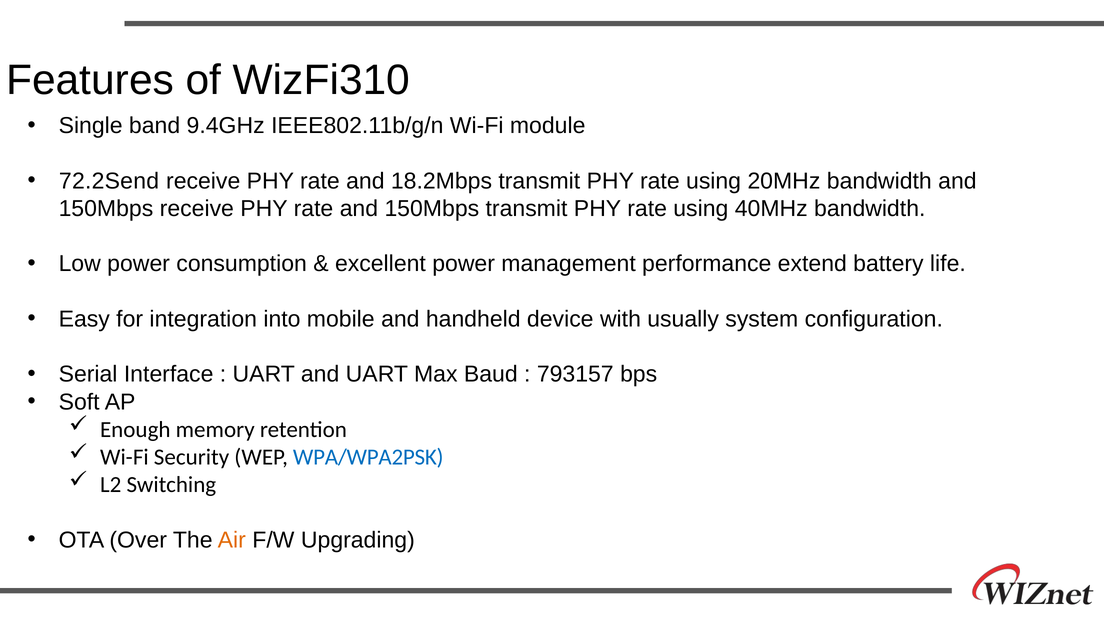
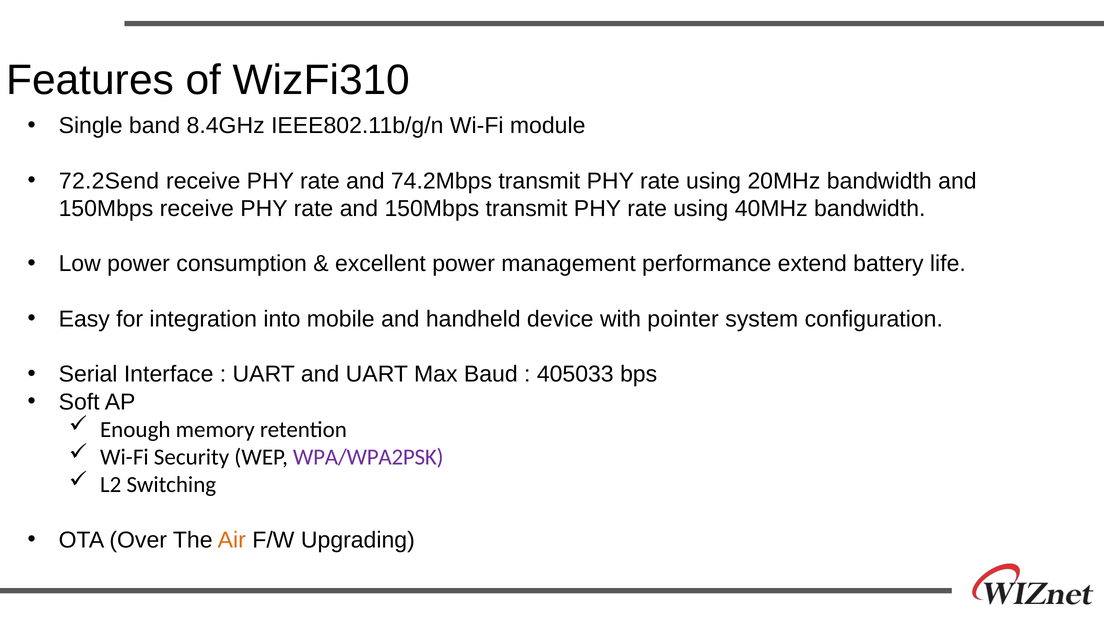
9.4GHz: 9.4GHz -> 8.4GHz
18.2Mbps: 18.2Mbps -> 74.2Mbps
usually: usually -> pointer
793157: 793157 -> 405033
WPA/WPA2PSK colour: blue -> purple
